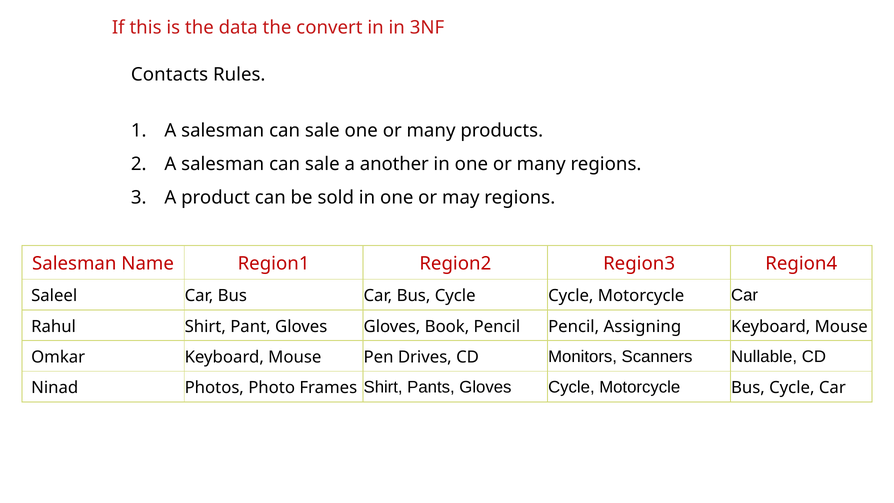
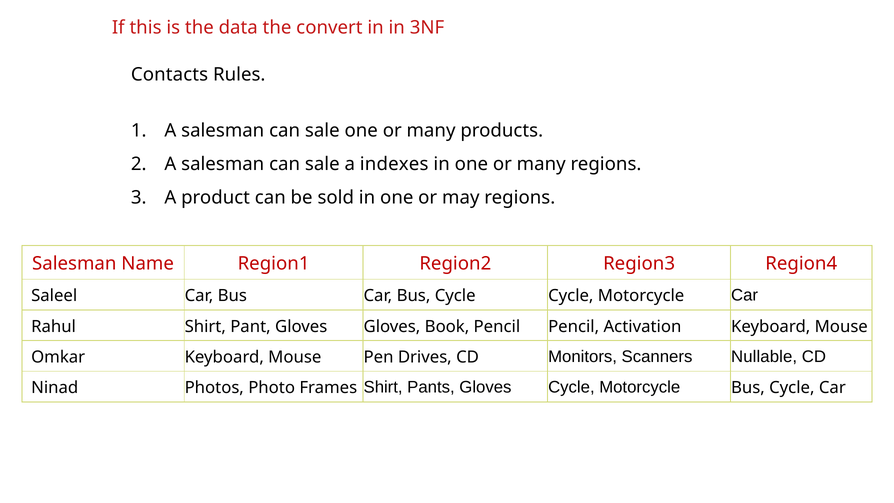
another: another -> indexes
Assigning: Assigning -> Activation
